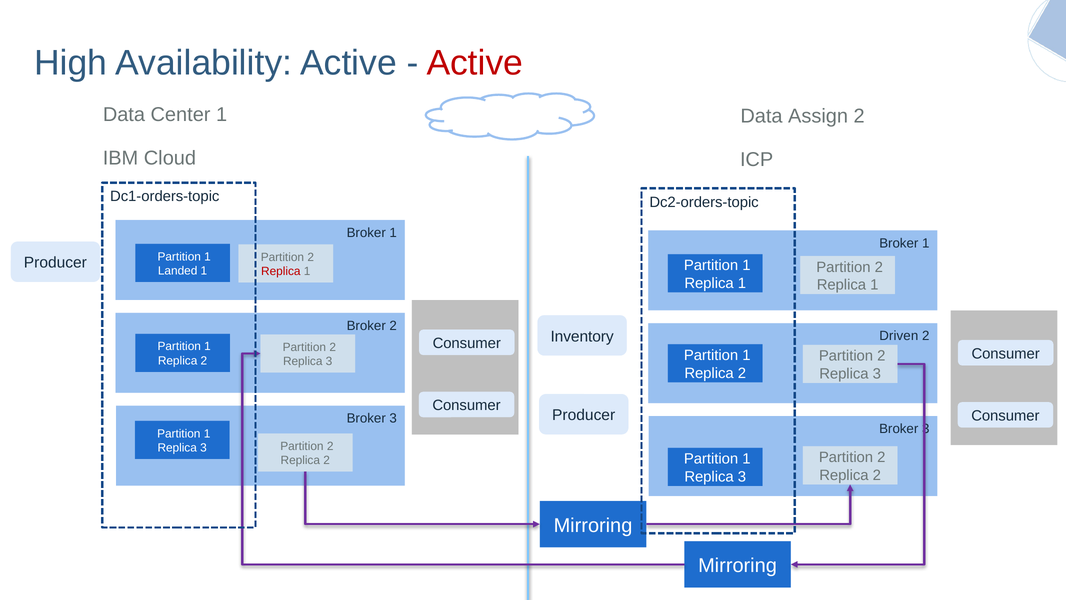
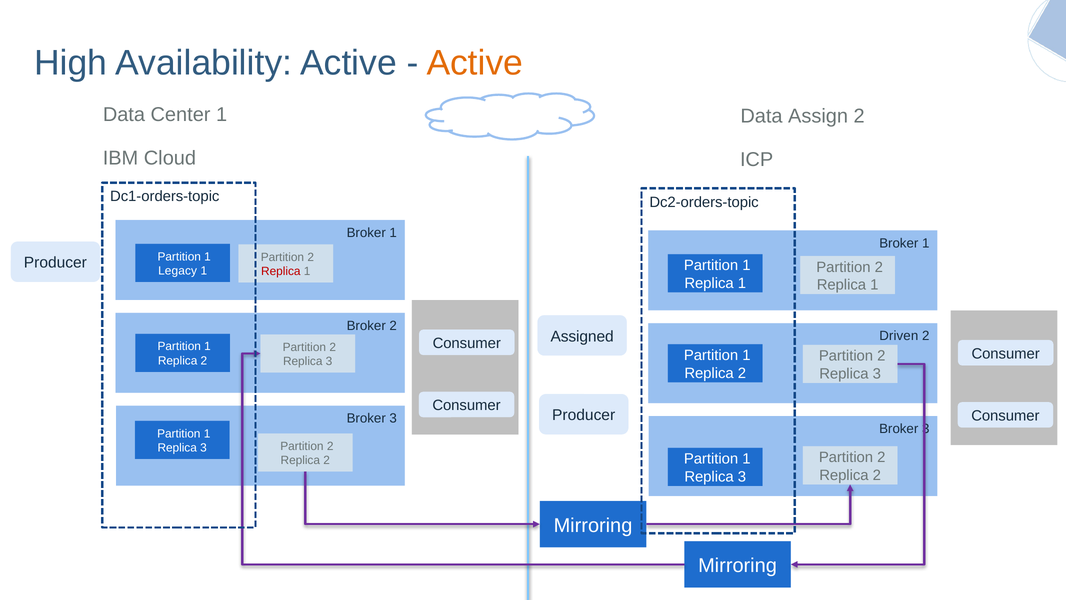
Active at (475, 63) colour: red -> orange
Landed: Landed -> Legacy
Inventory: Inventory -> Assigned
